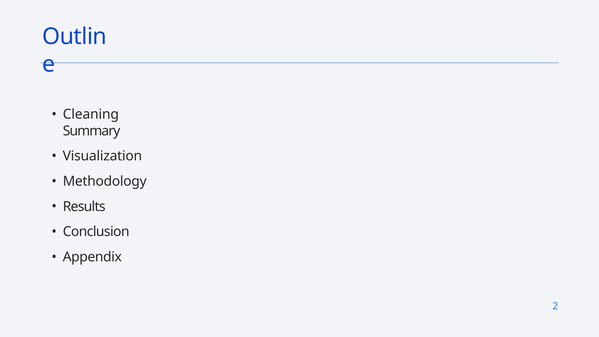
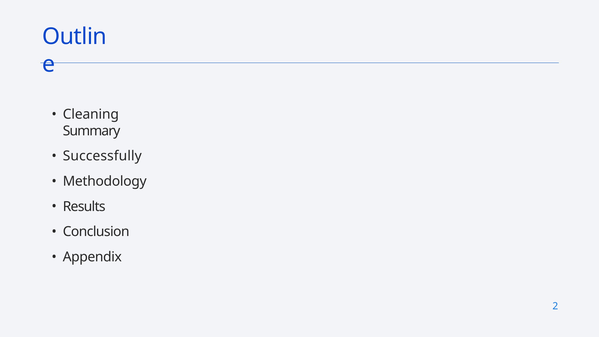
Visualization: Visualization -> Successfully
